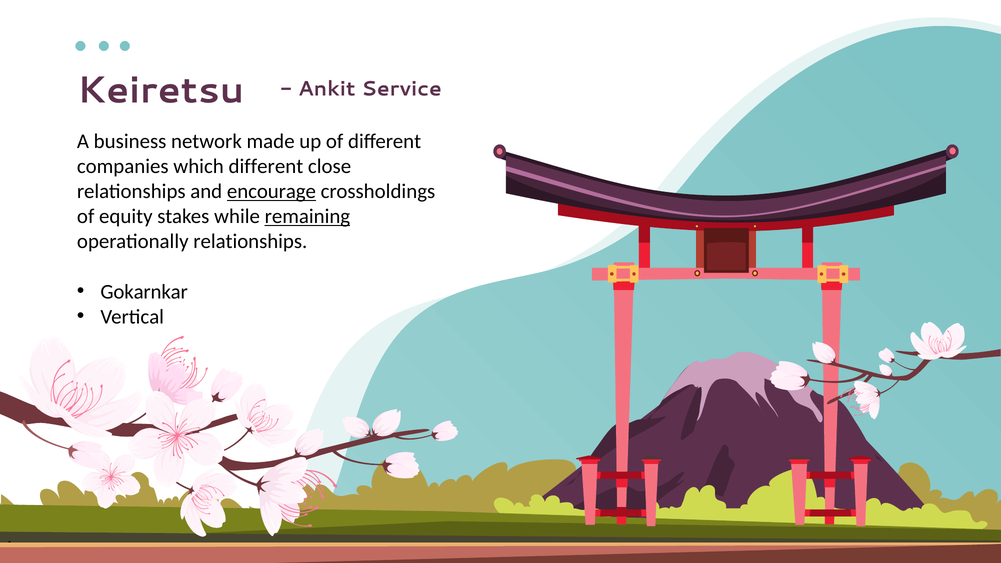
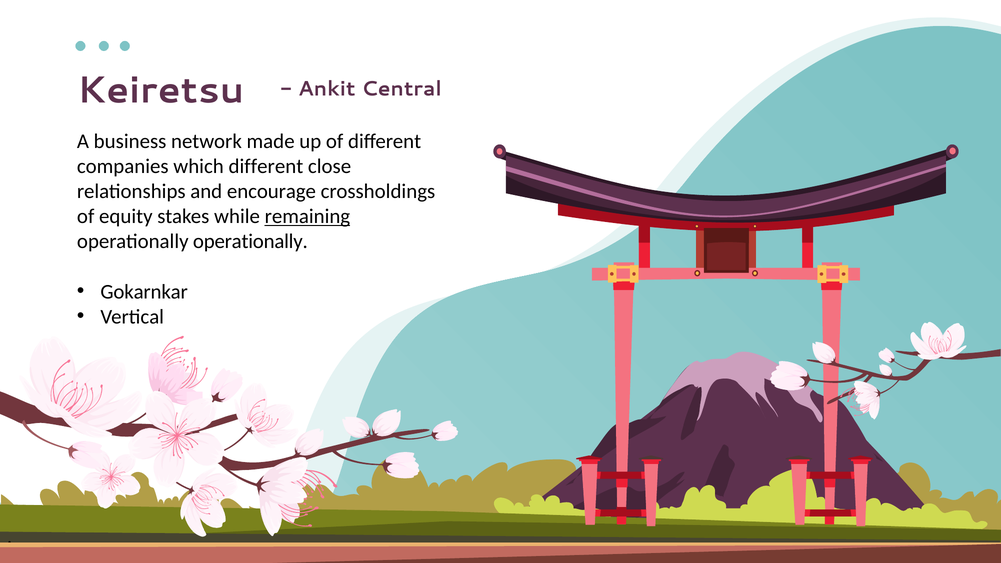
Service: Service -> Central
encourage underline: present -> none
operationally relationships: relationships -> operationally
